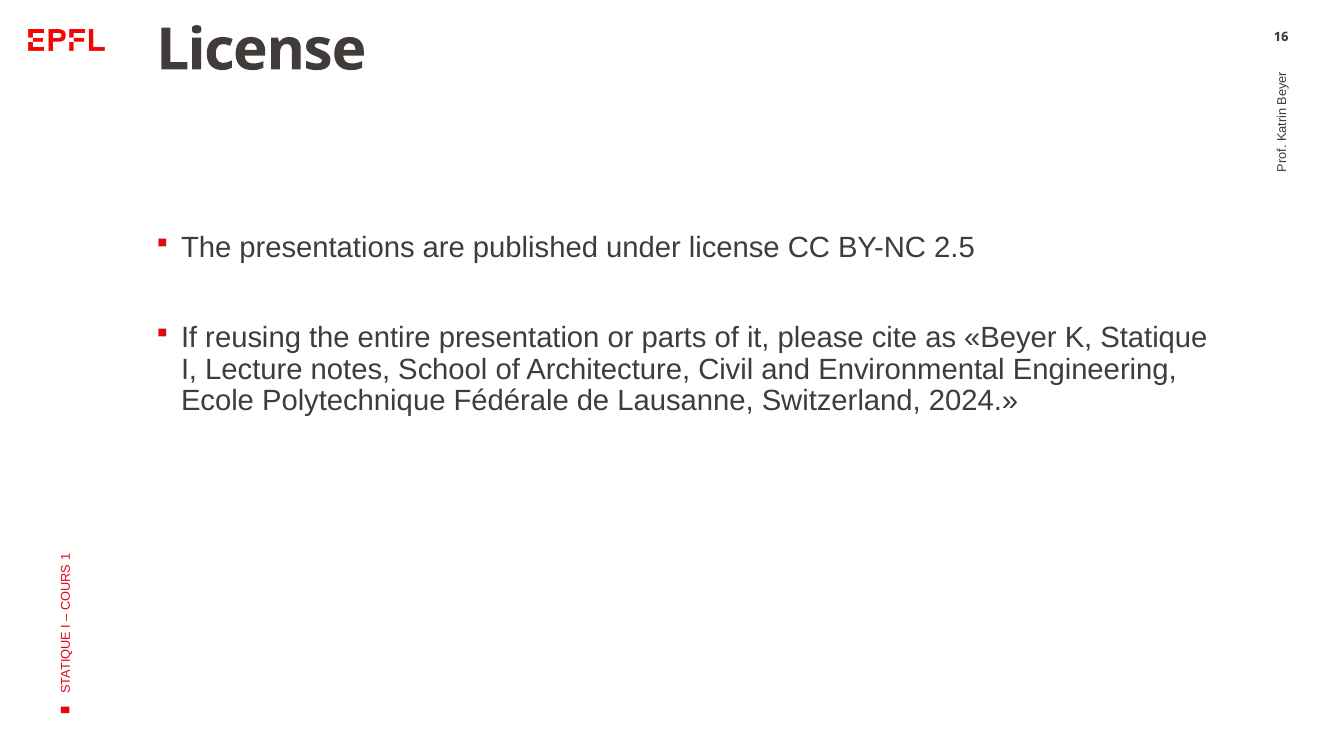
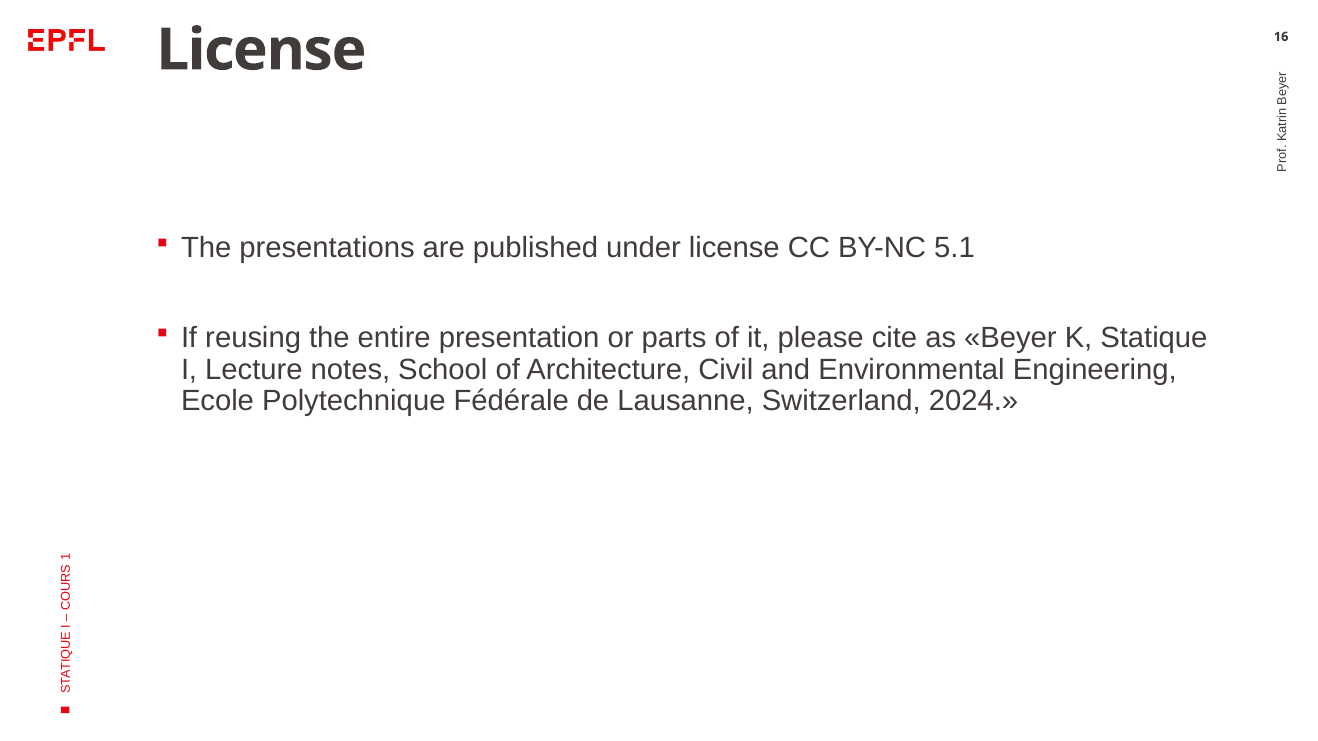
2.5: 2.5 -> 5.1
